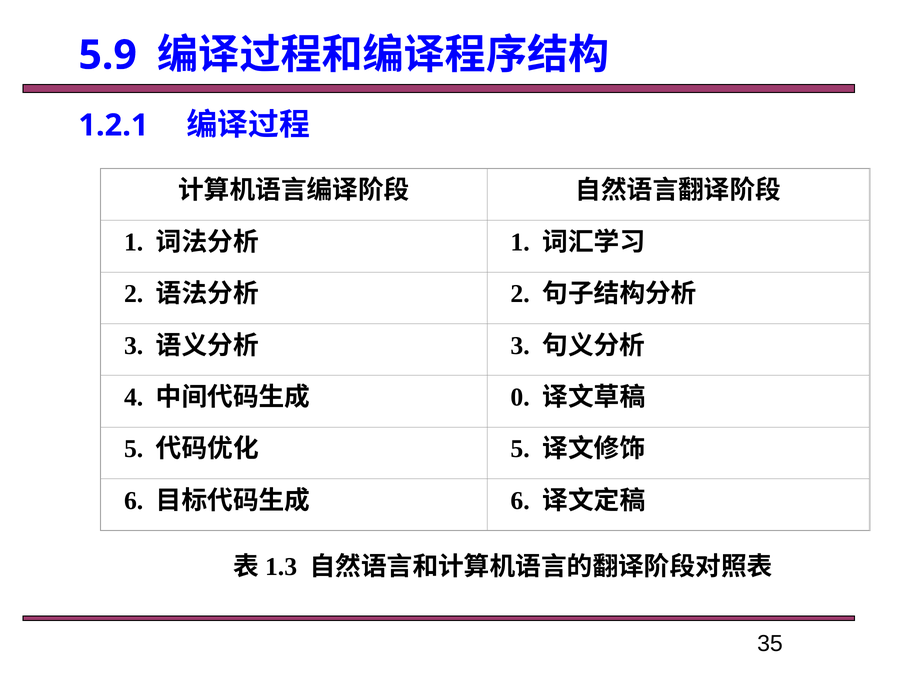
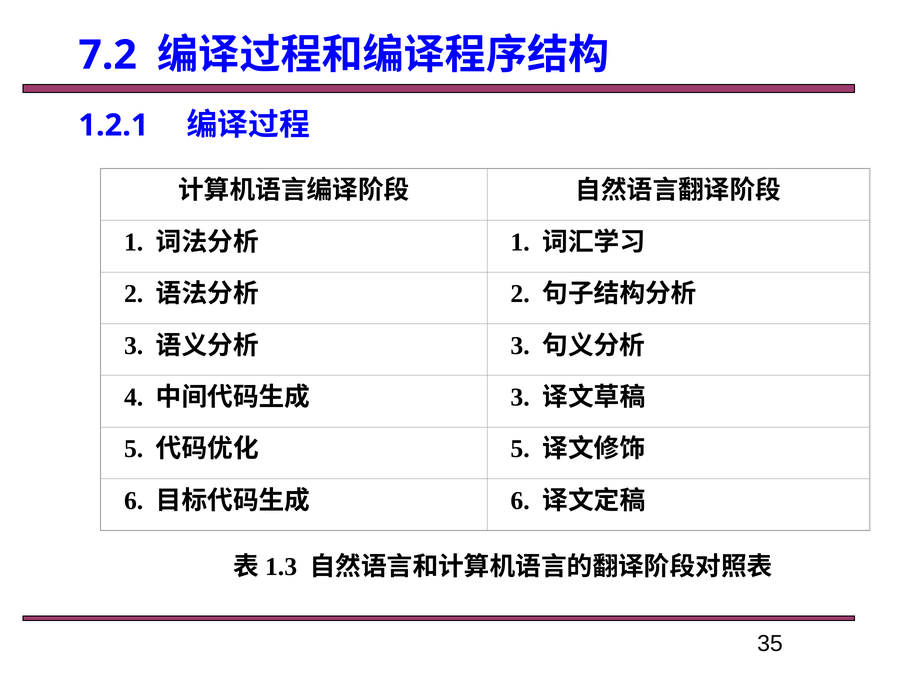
5.9: 5.9 -> 7.2
0 at (520, 397): 0 -> 3
